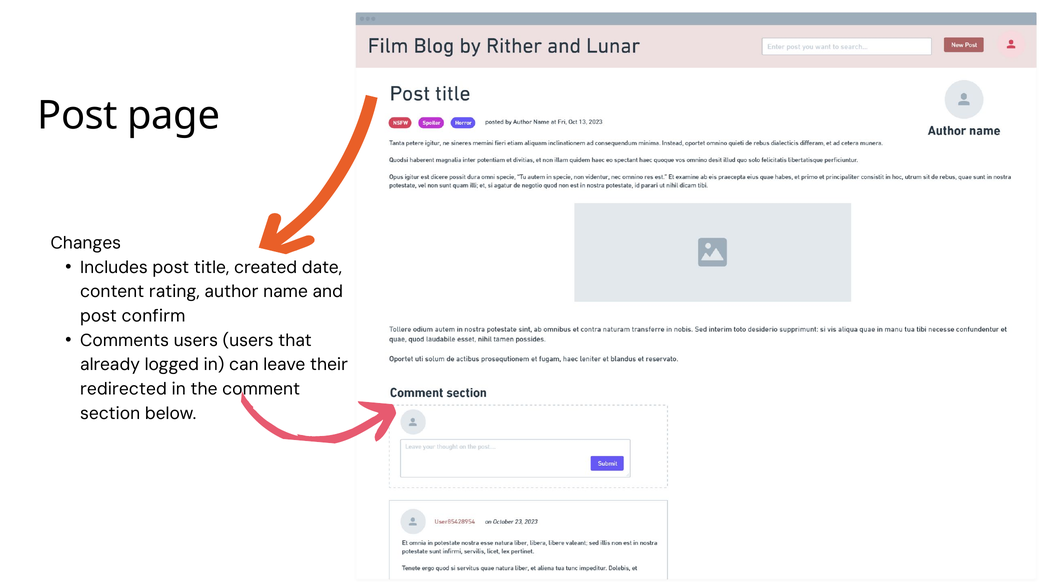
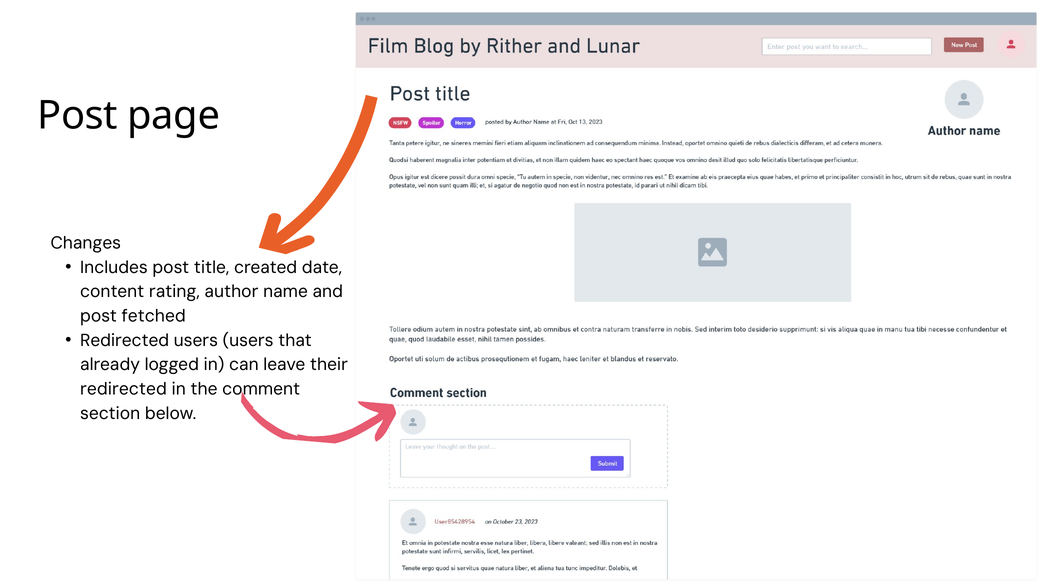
confirm: confirm -> fetched
Comments at (125, 341): Comments -> Redirected
